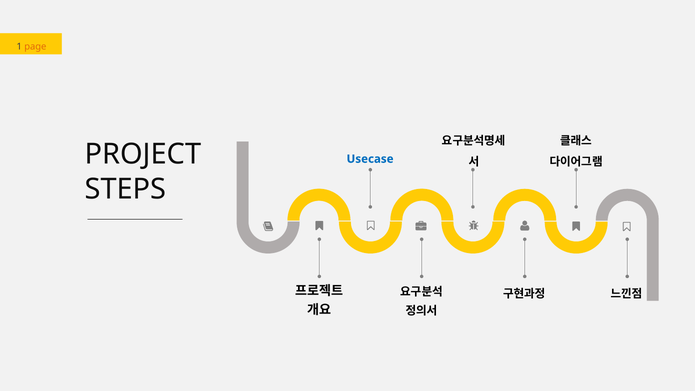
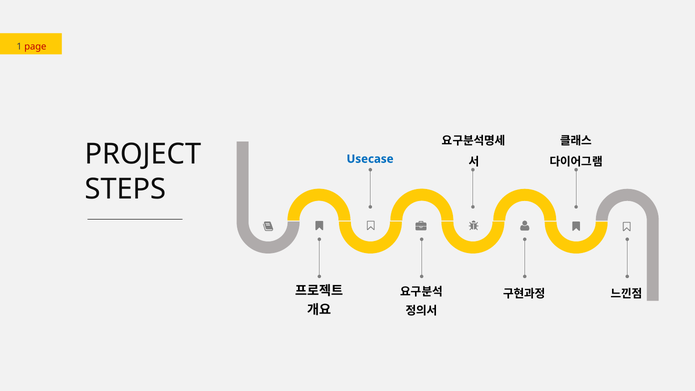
page colour: orange -> red
